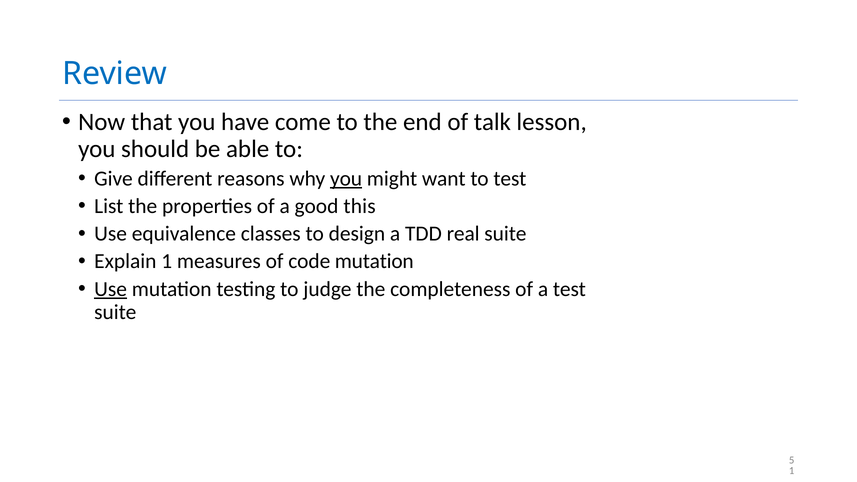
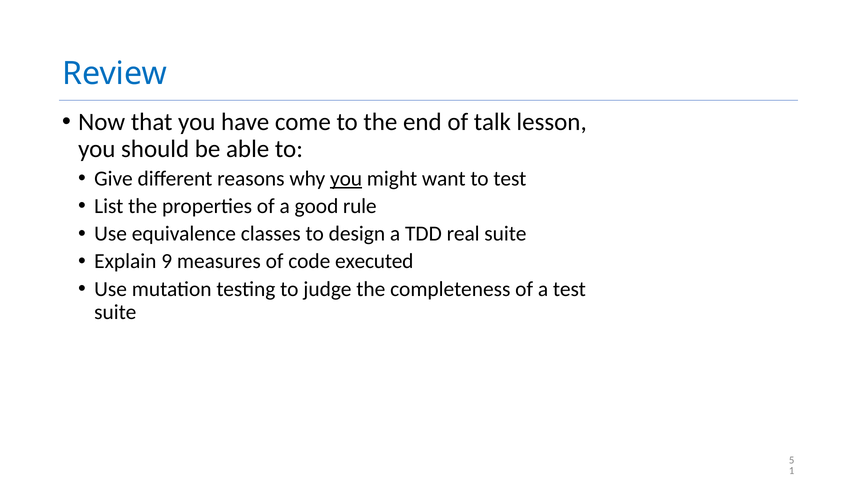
this: this -> rule
Explain 1: 1 -> 9
code mutation: mutation -> executed
Use at (111, 289) underline: present -> none
